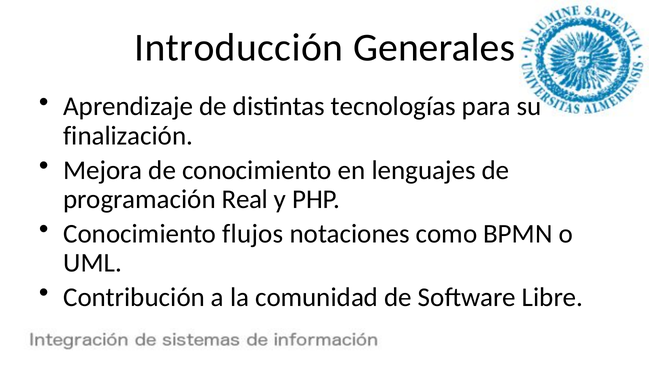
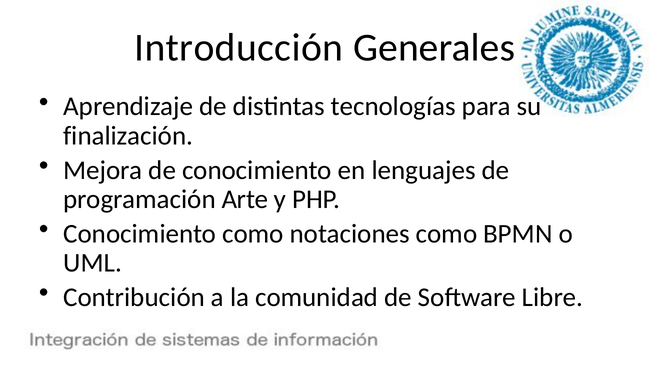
Real: Real -> Arte
Conocimiento flujos: flujos -> como
